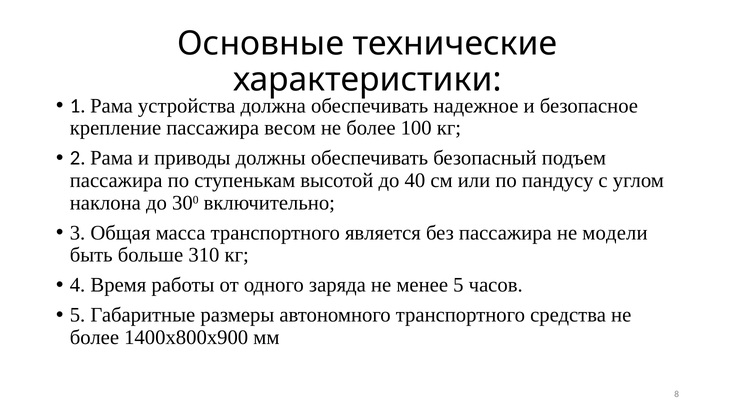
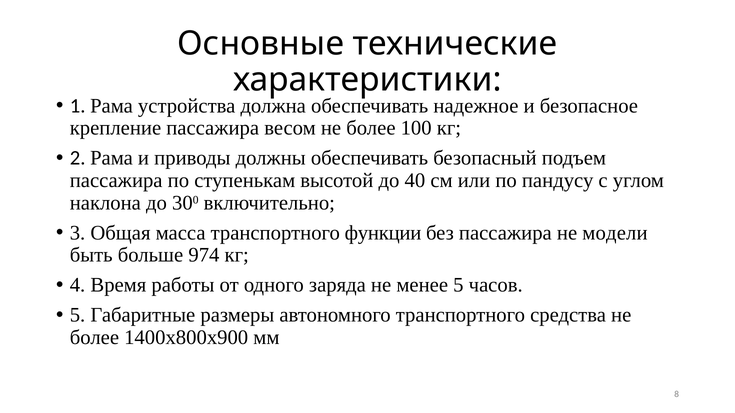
является: является -> функции
310: 310 -> 974
